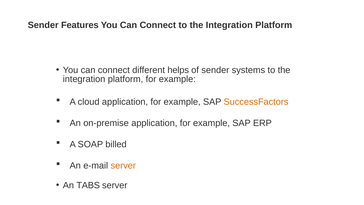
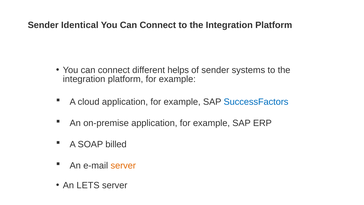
Features: Features -> Identical
SuccessFactors colour: orange -> blue
TABS: TABS -> LETS
